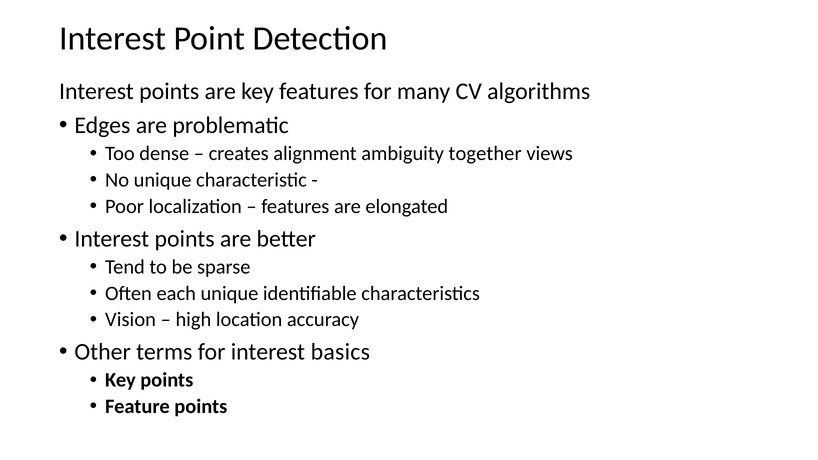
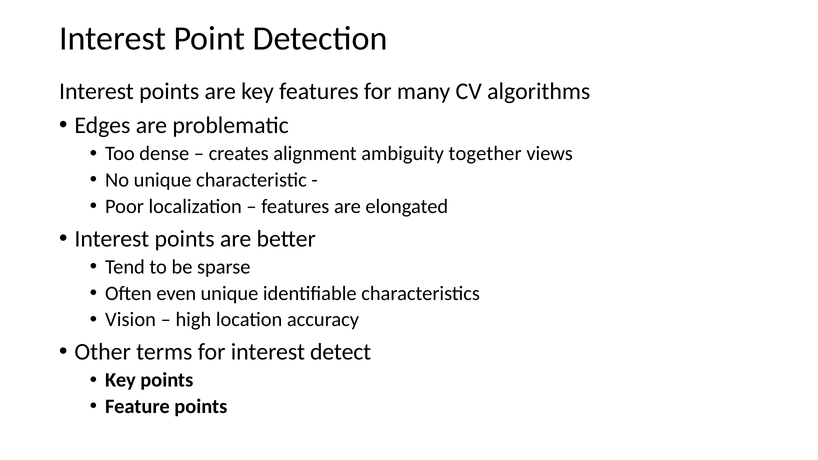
each: each -> even
basics: basics -> detect
